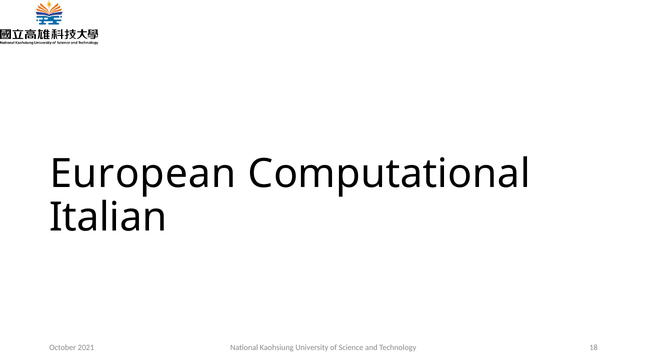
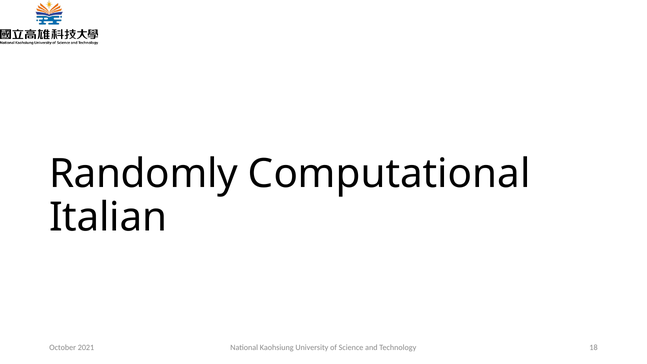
European: European -> Randomly
